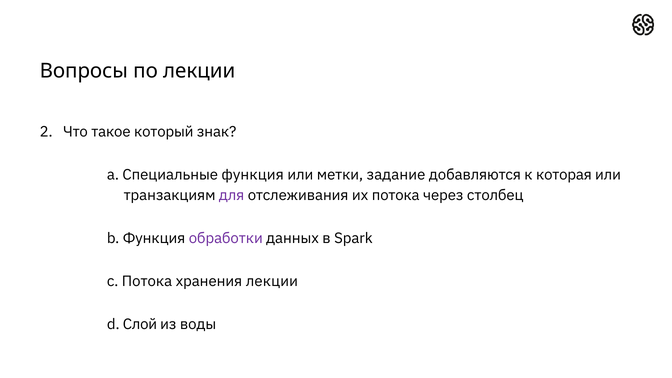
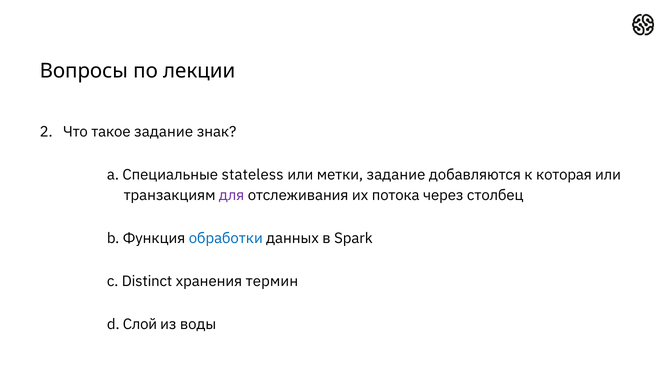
такое который: который -> задание
Специальные функция: функция -> stateless
обработки colour: purple -> blue
c Потока: Потока -> Distinct
хранения лекции: лекции -> термин
